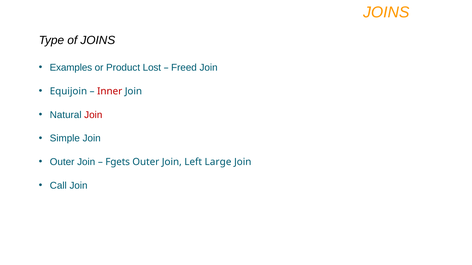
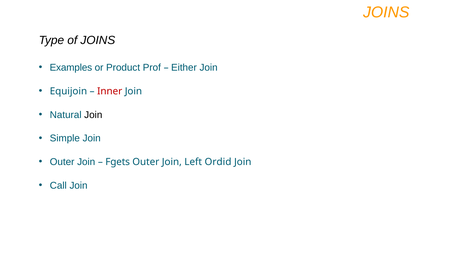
Lost: Lost -> Prof
Freed: Freed -> Either
Join at (93, 115) colour: red -> black
Large: Large -> Ordid
